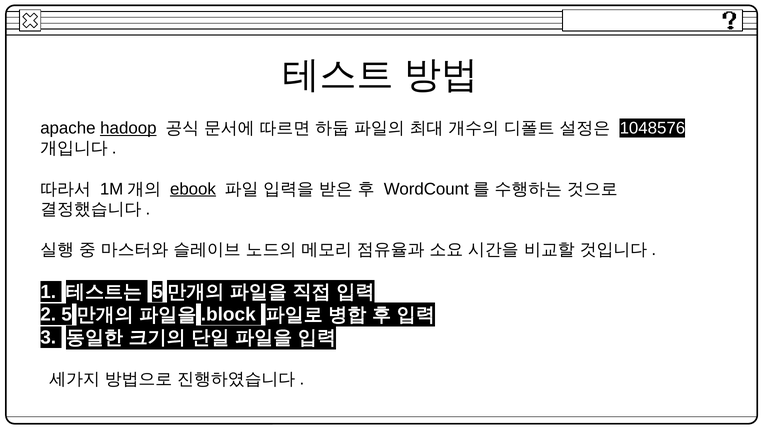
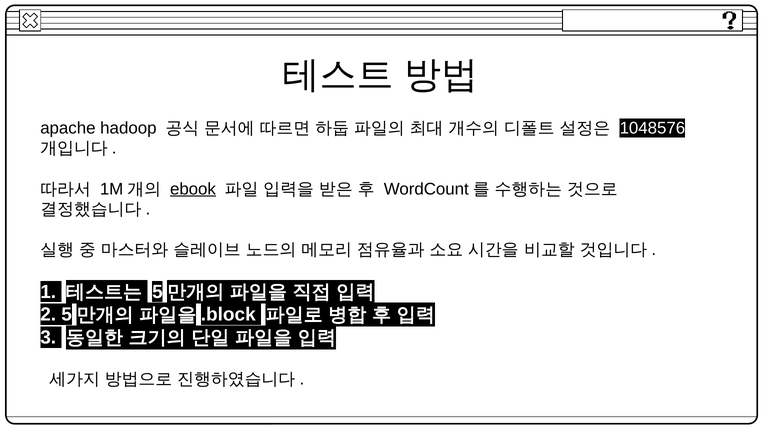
hadoop underline: present -> none
